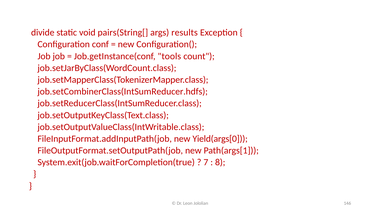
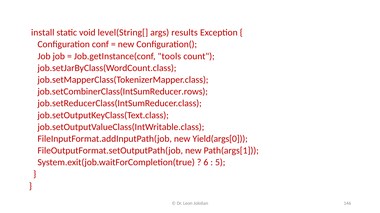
divide: divide -> install
pairs(String[: pairs(String[ -> level(String[
job.setCombinerClass(IntSumReducer.hdfs: job.setCombinerClass(IntSumReducer.hdfs -> job.setCombinerClass(IntSumReducer.rows
7: 7 -> 6
8: 8 -> 5
